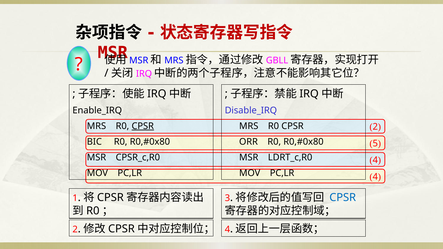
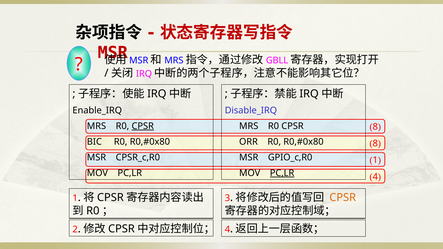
2 at (375, 127): 2 -> 8
5 at (375, 144): 5 -> 8
LDRT_c,R0: LDRT_c,R0 -> GPIO_c,R0
4 at (375, 160): 4 -> 1
PC,LR at (282, 173) underline: none -> present
CPSR at (343, 198) colour: blue -> orange
